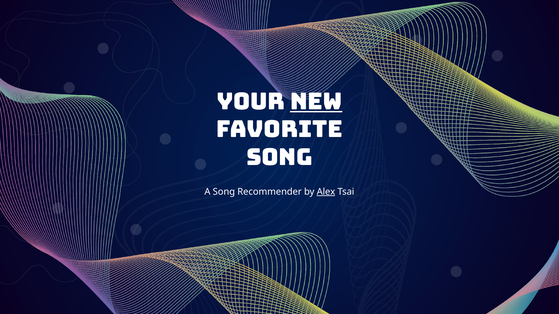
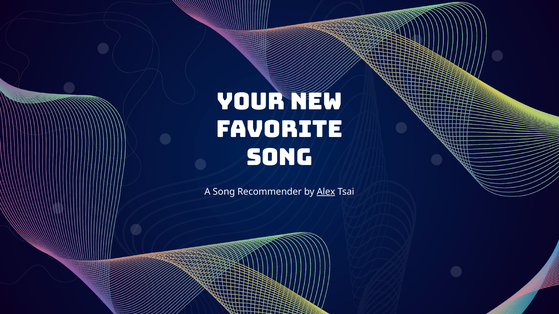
New underline: present -> none
